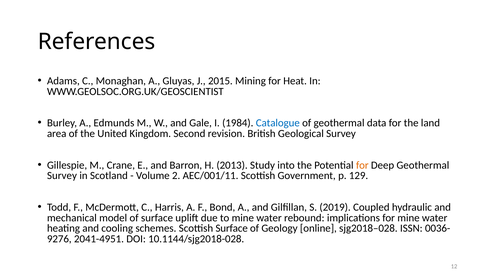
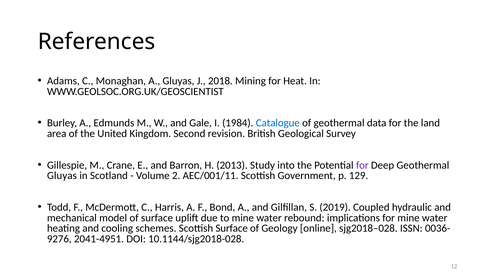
2015: 2015 -> 2018
for at (362, 165) colour: orange -> purple
Survey at (62, 175): Survey -> Gluyas
